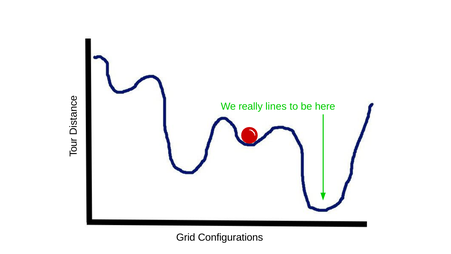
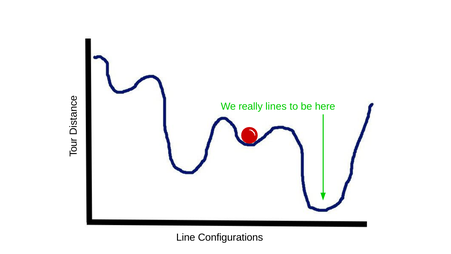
Grid: Grid -> Line
